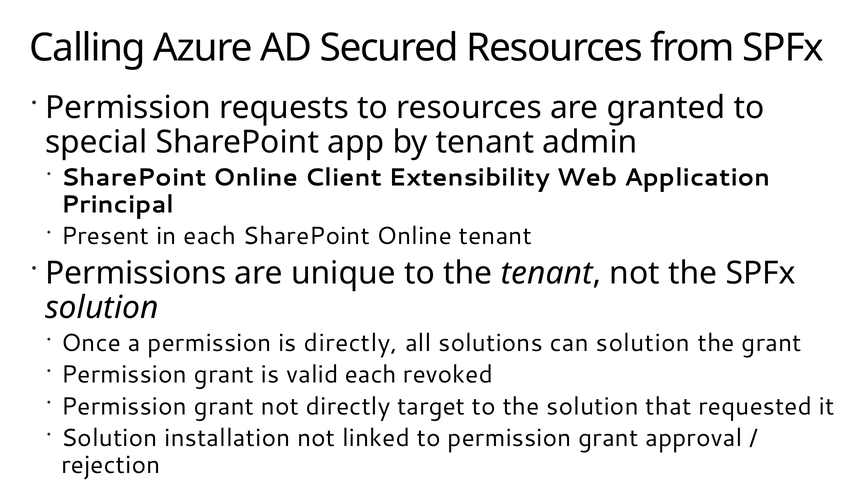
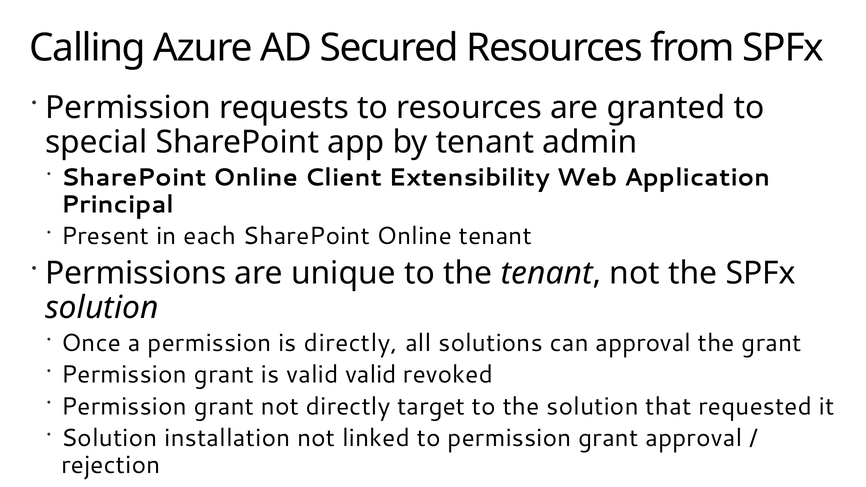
can solution: solution -> approval
valid each: each -> valid
